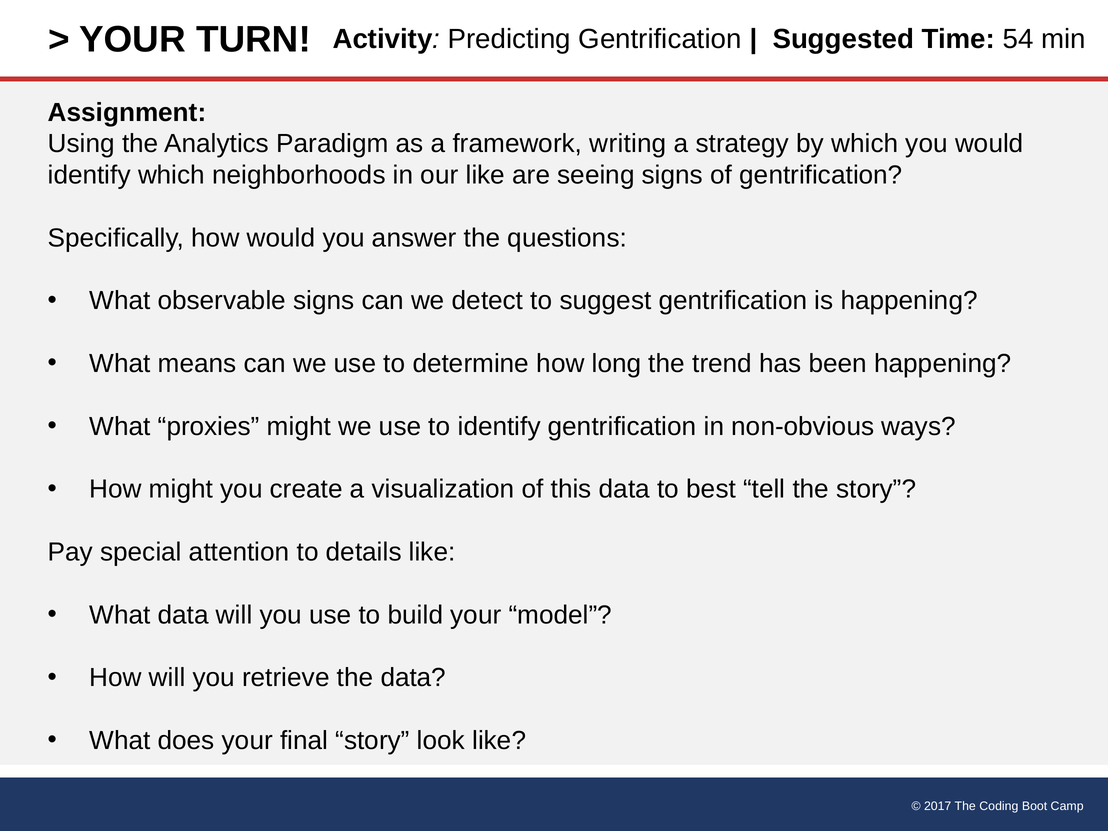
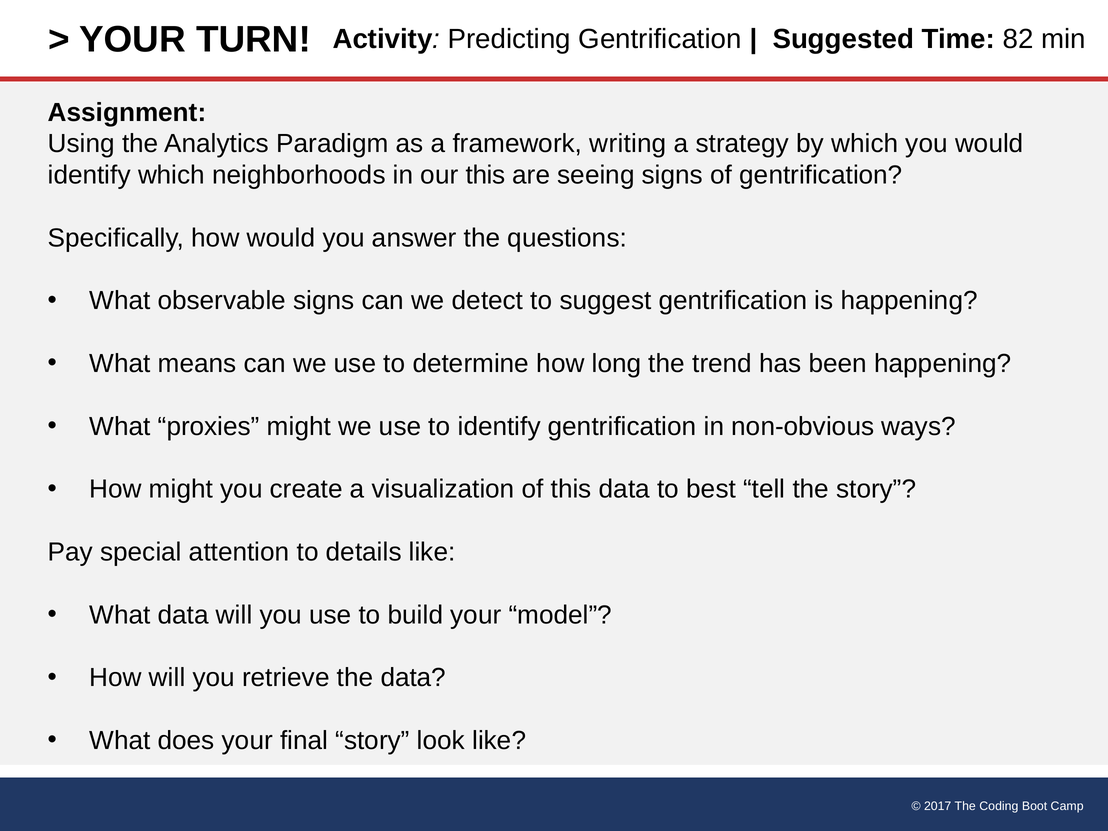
54: 54 -> 82
our like: like -> this
